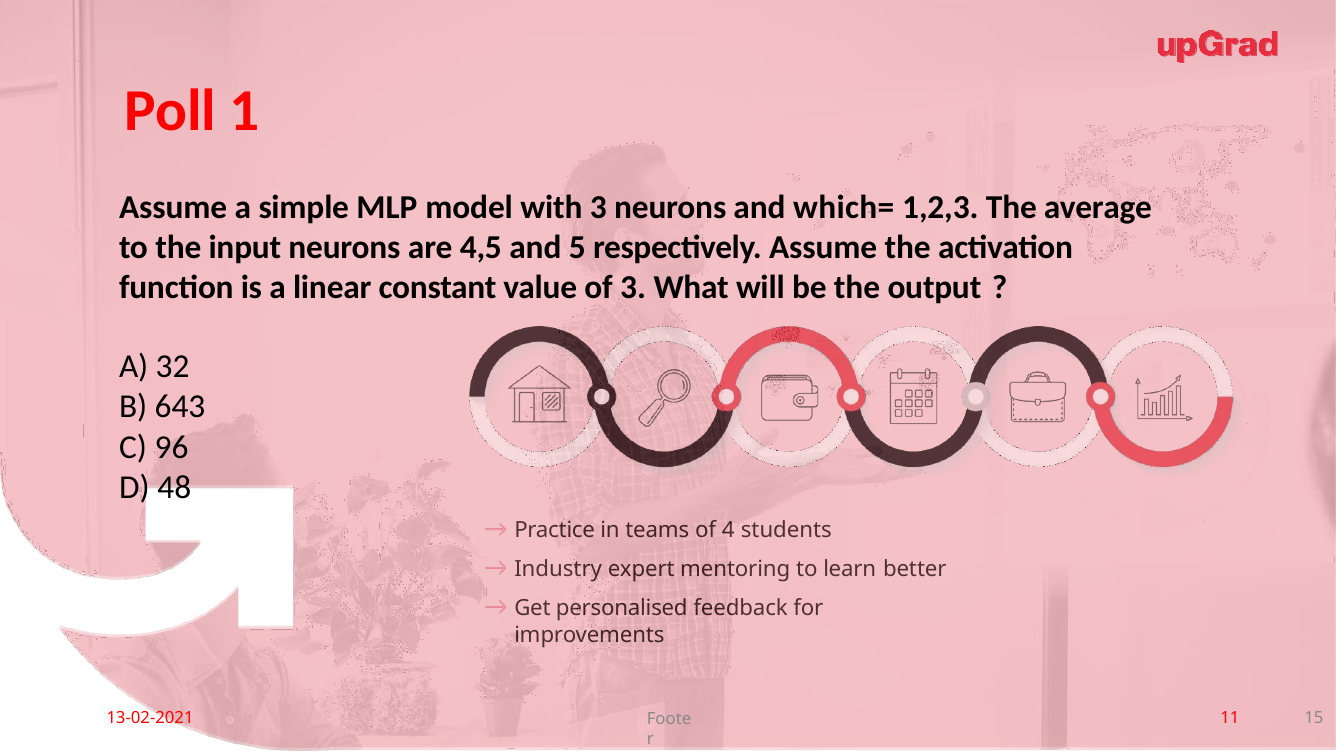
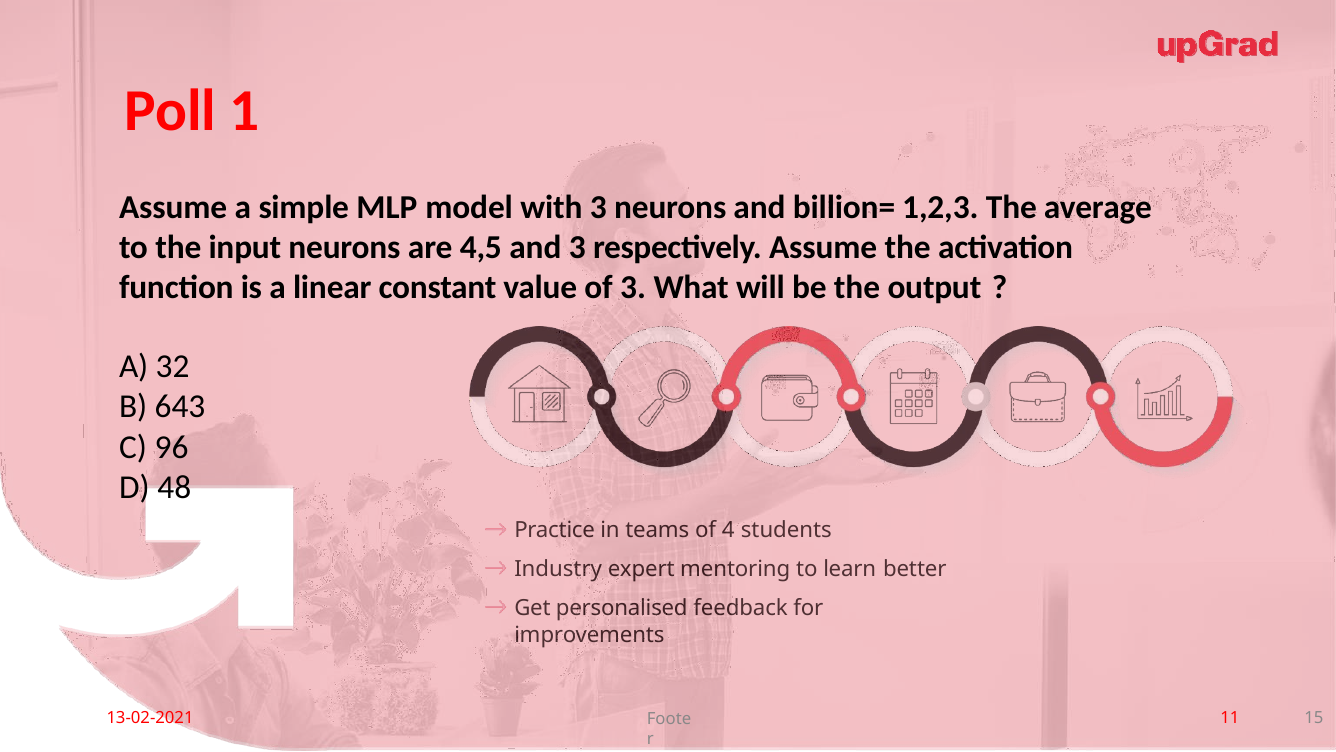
which=: which= -> billion=
and 5: 5 -> 3
